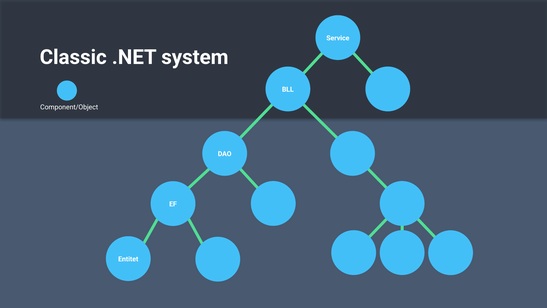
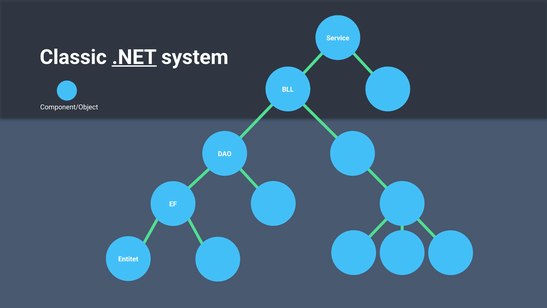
.NET underline: none -> present
